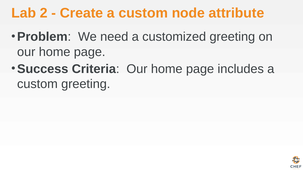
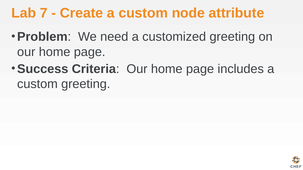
2: 2 -> 7
